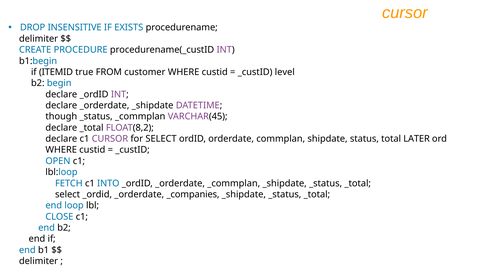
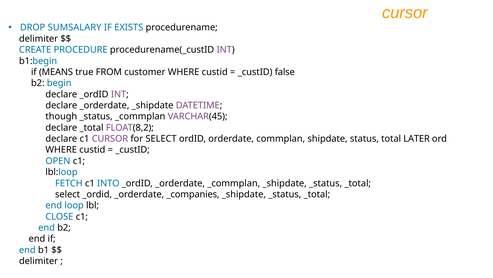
INSENSITIVE: INSENSITIVE -> SUMSALARY
ITEMID: ITEMID -> MEANS
level: level -> false
